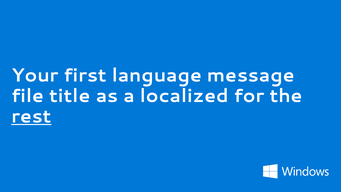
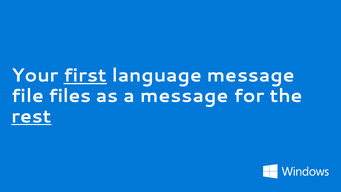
first underline: none -> present
title: title -> files
a localized: localized -> message
